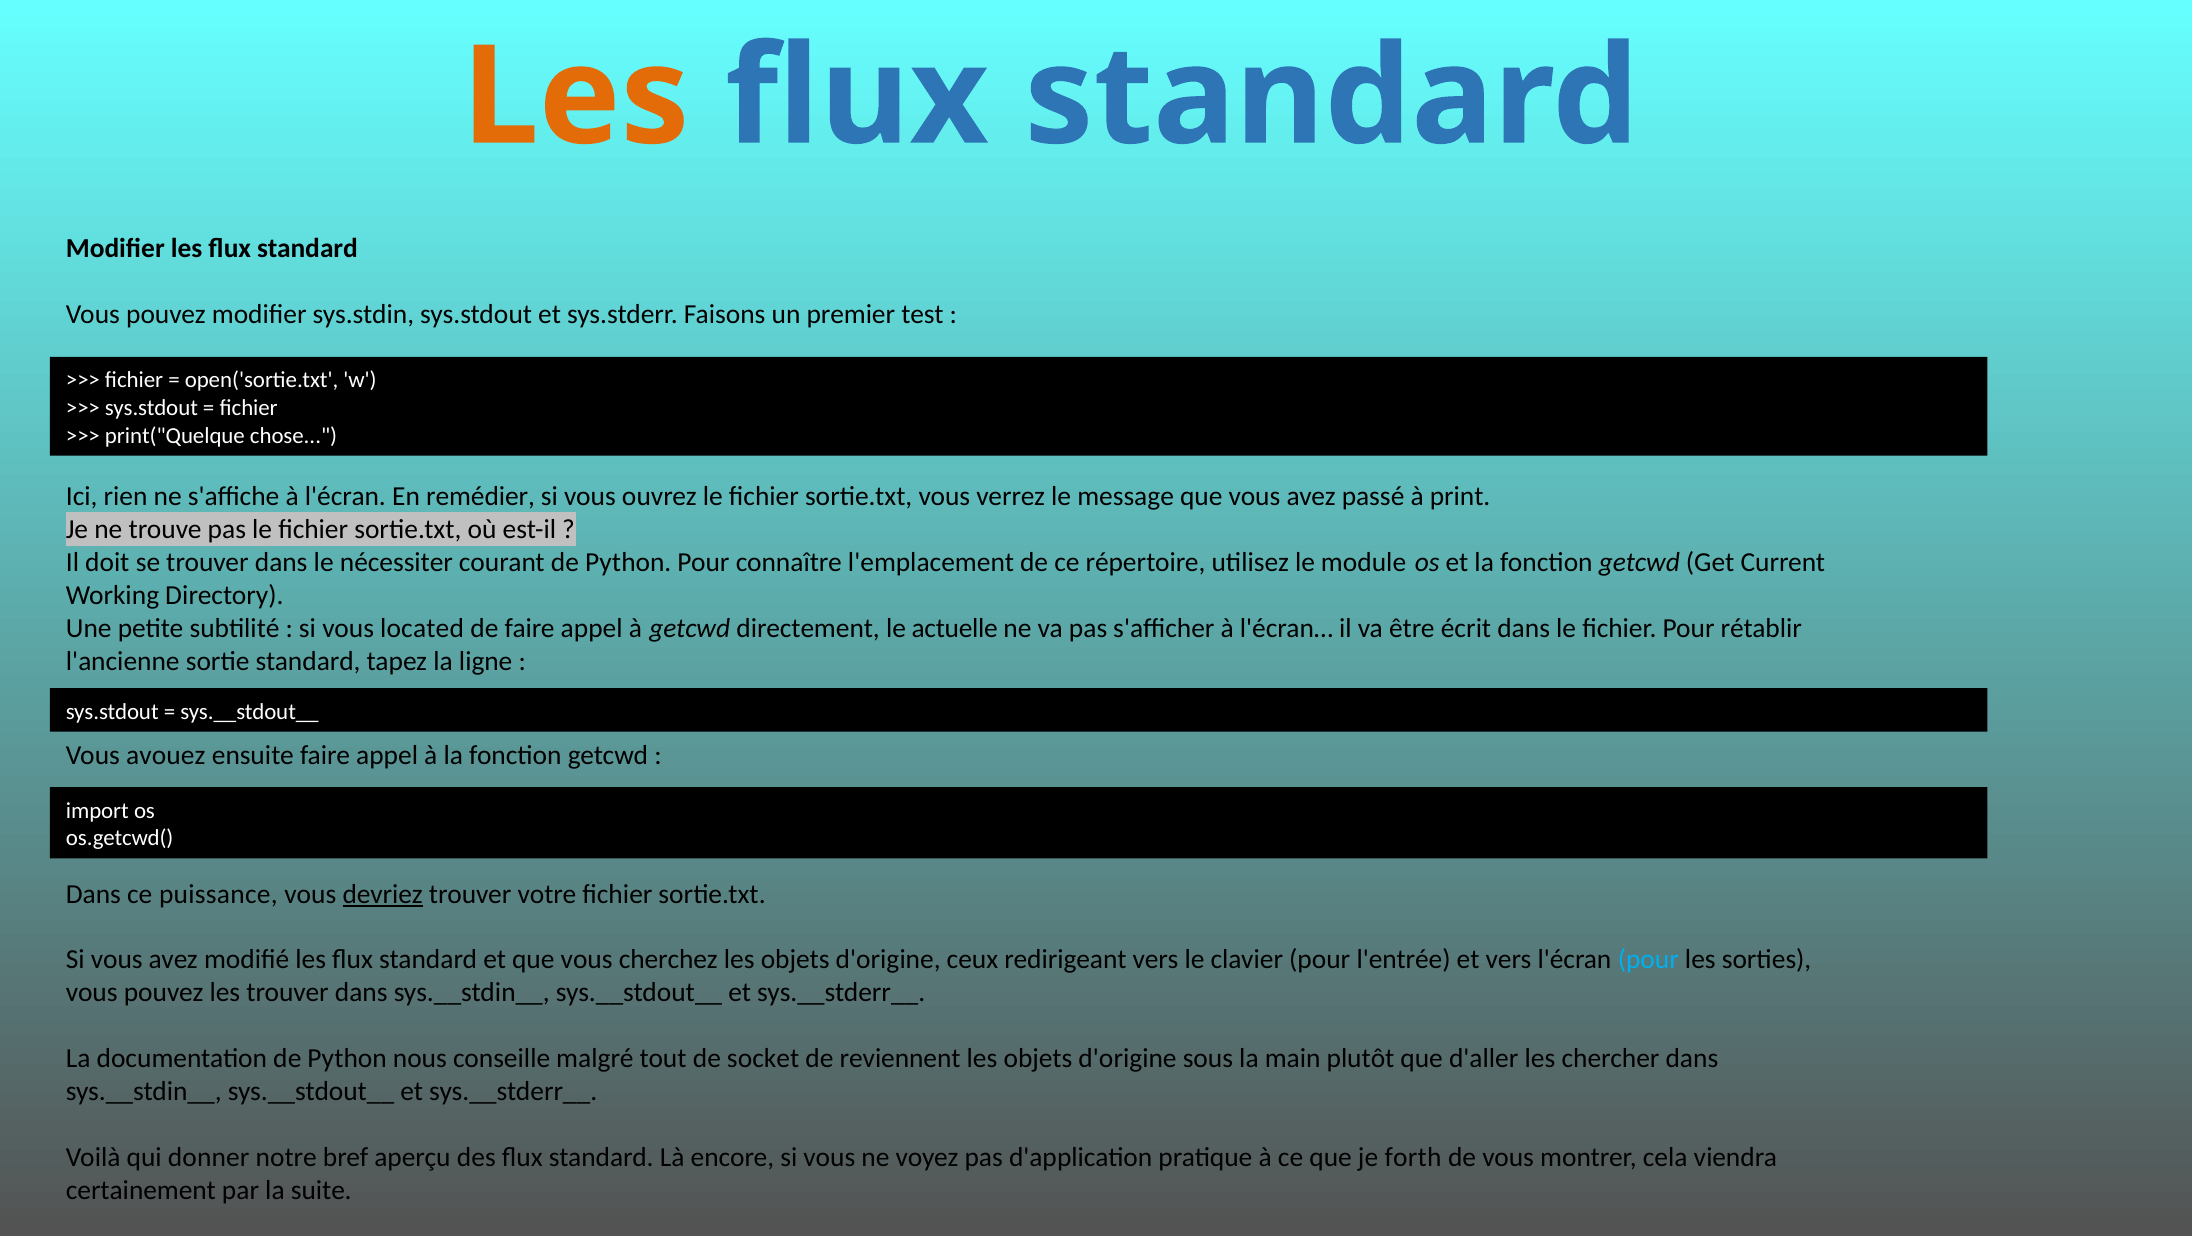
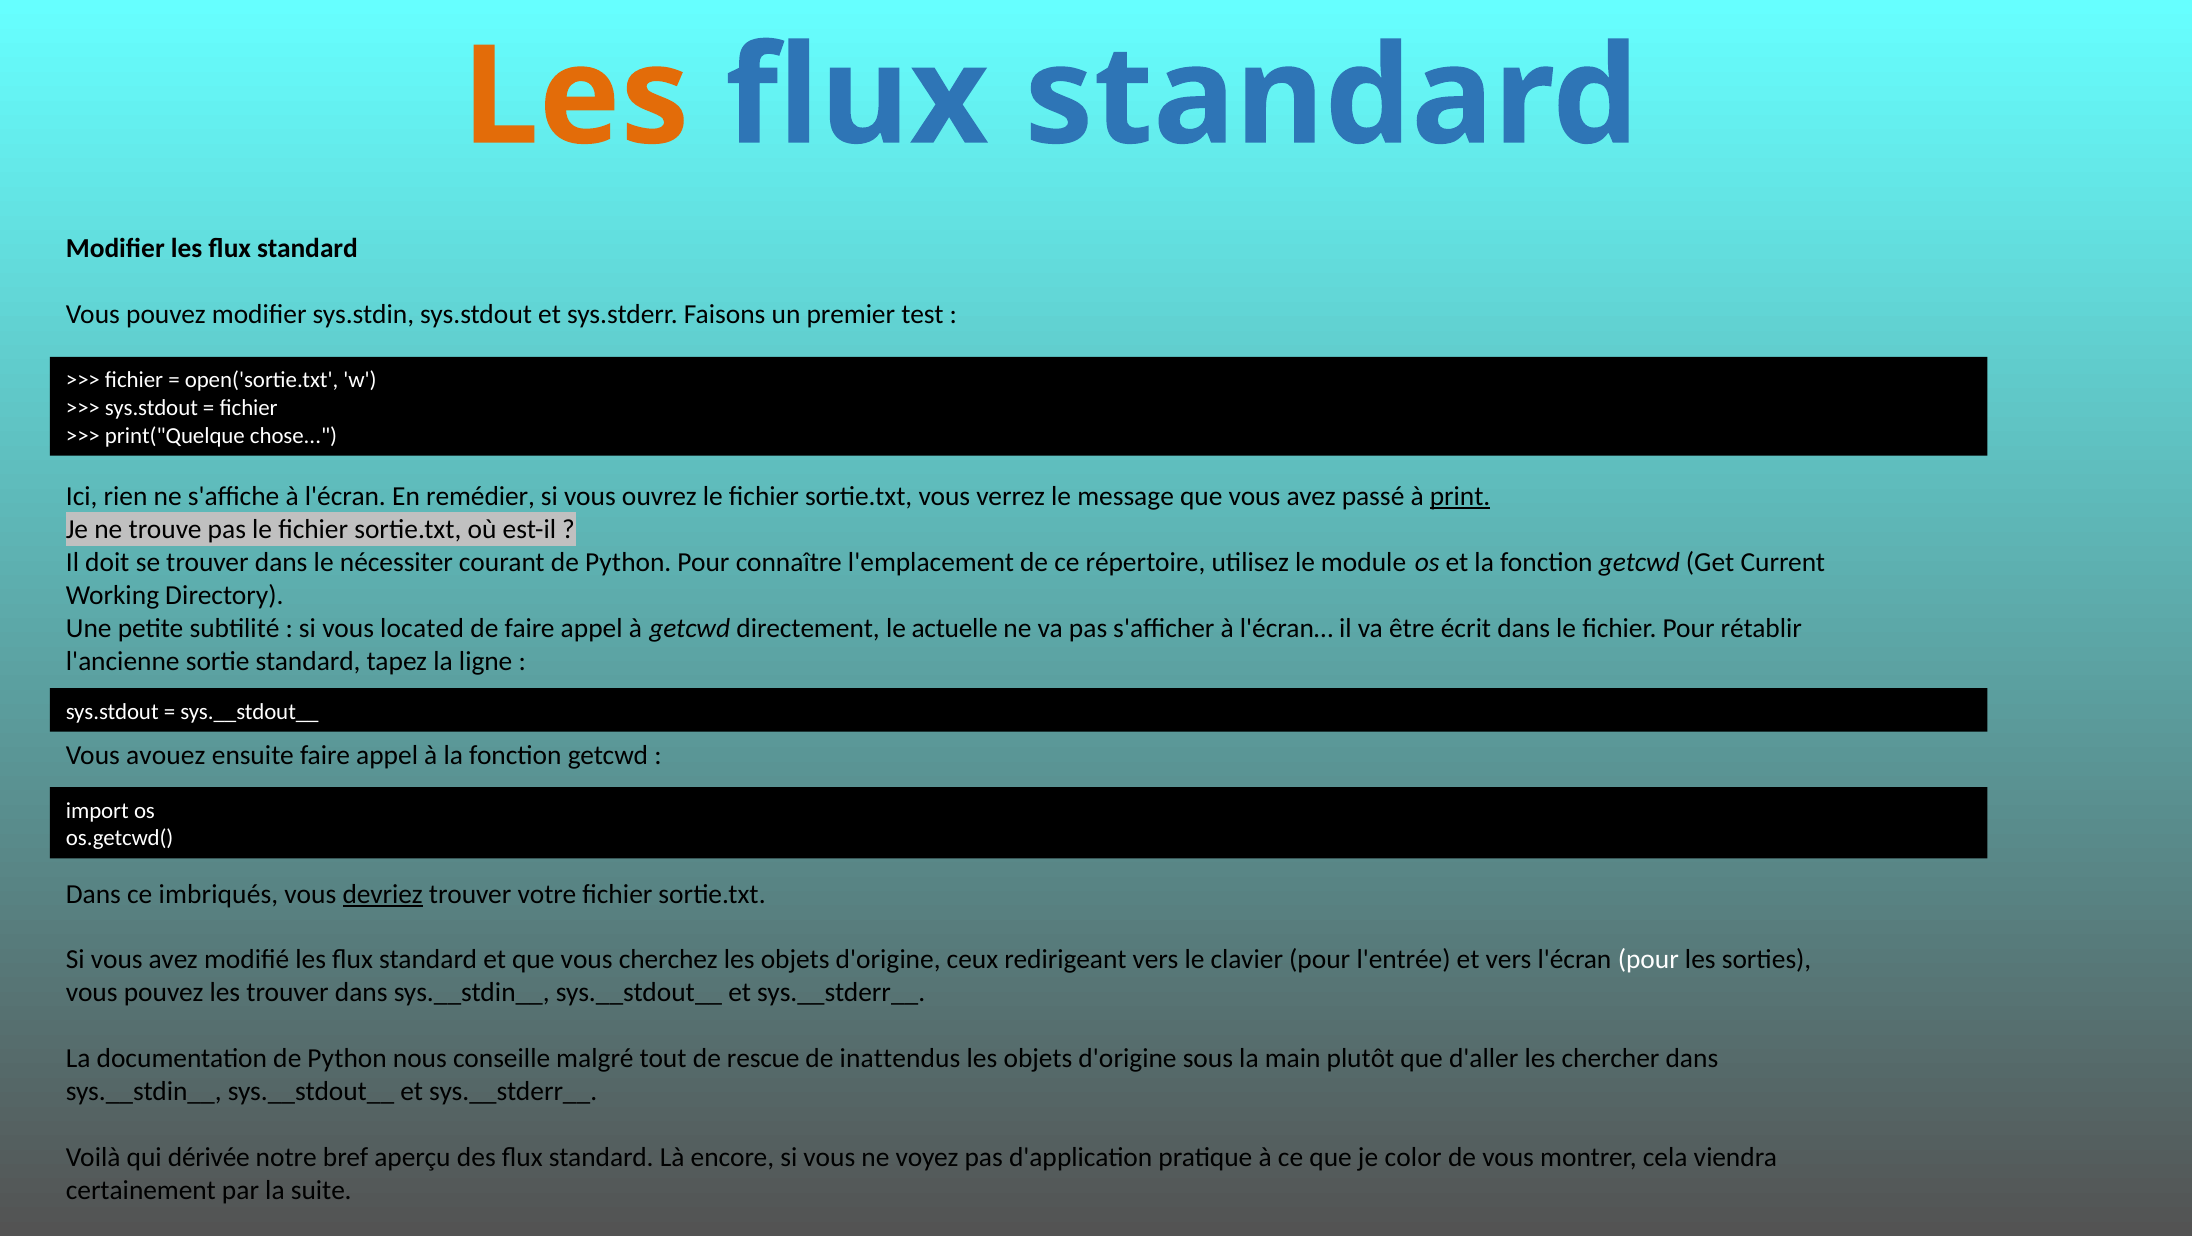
print underline: none -> present
puissance: puissance -> imbriqués
pour at (1648, 960) colour: light blue -> white
socket: socket -> rescue
reviennent: reviennent -> inattendus
donner: donner -> dérivée
forth: forth -> color
